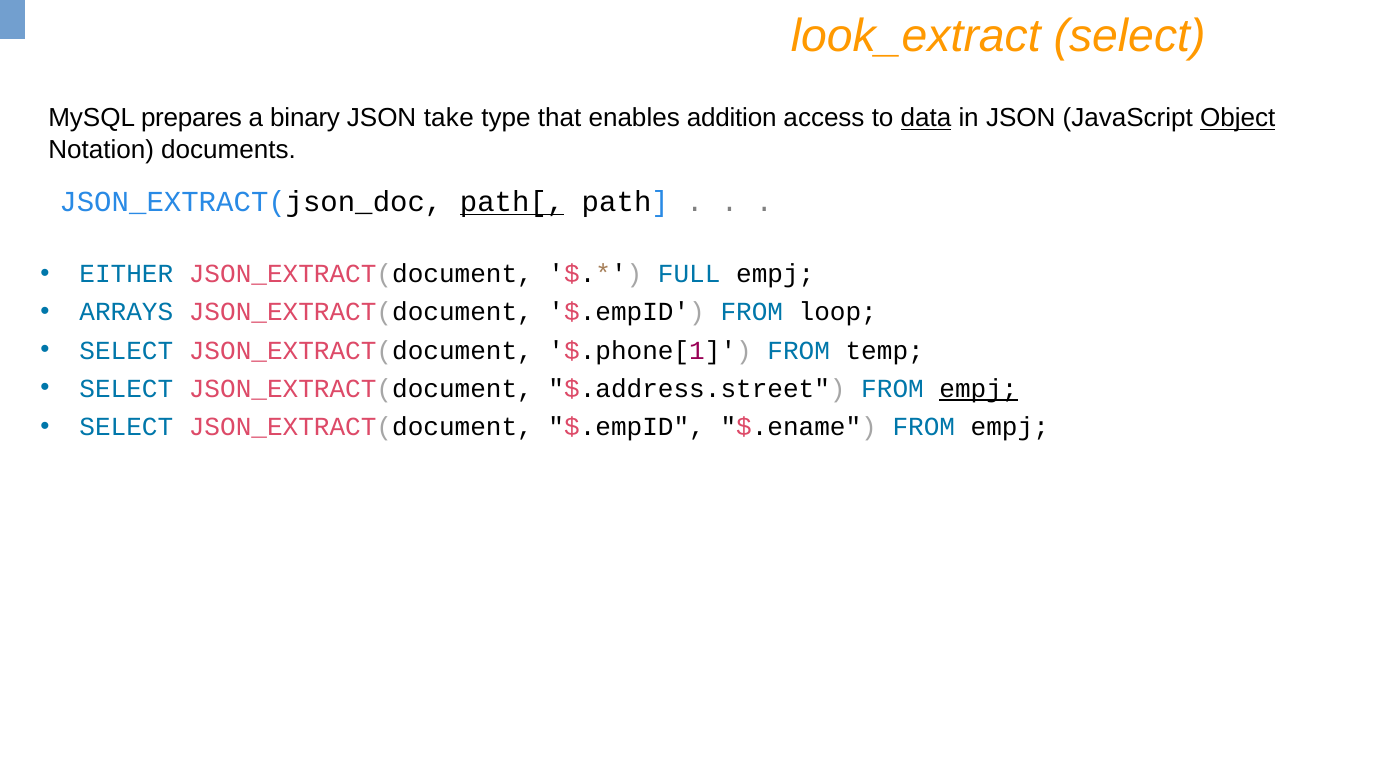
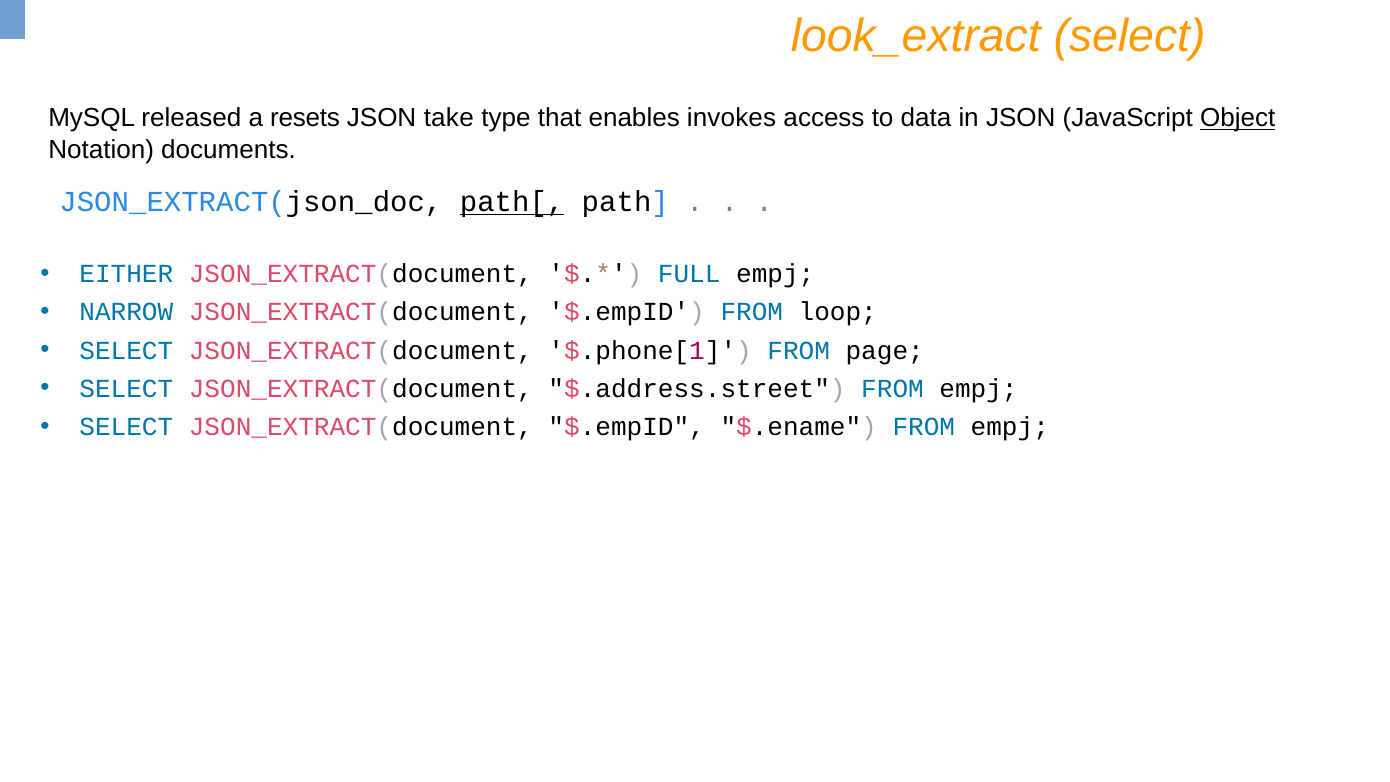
prepares: prepares -> released
binary: binary -> resets
addition: addition -> invokes
data underline: present -> none
ARRAYS: ARRAYS -> NARROW
temp: temp -> page
empj at (979, 389) underline: present -> none
